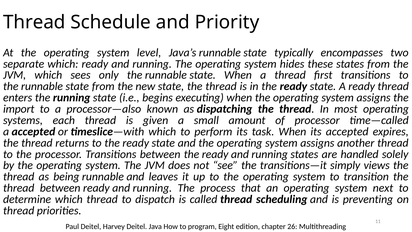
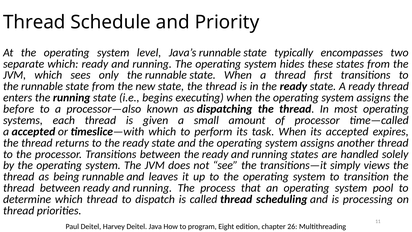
import: import -> before
next: next -> pool
preventing: preventing -> processing
